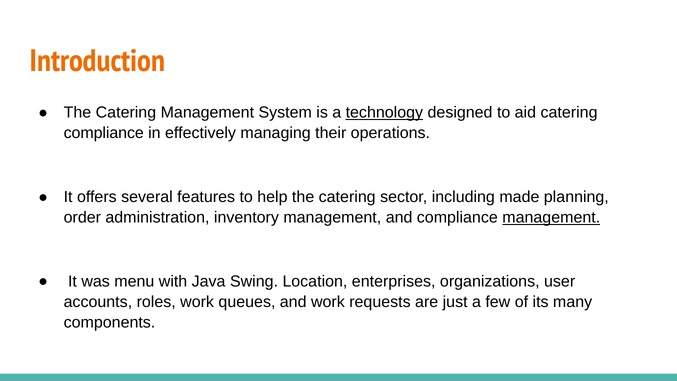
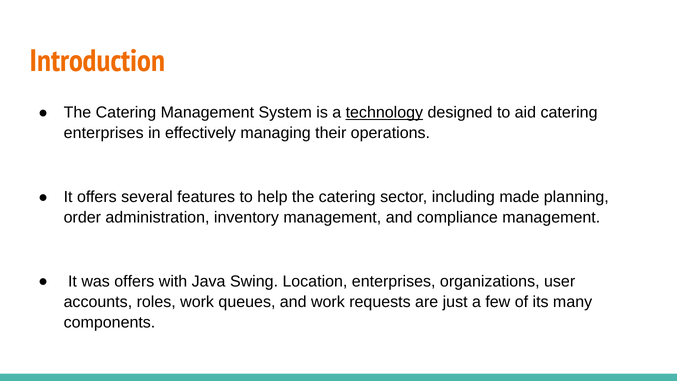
compliance at (104, 133): compliance -> enterprises
management at (551, 217) underline: present -> none
was menu: menu -> offers
